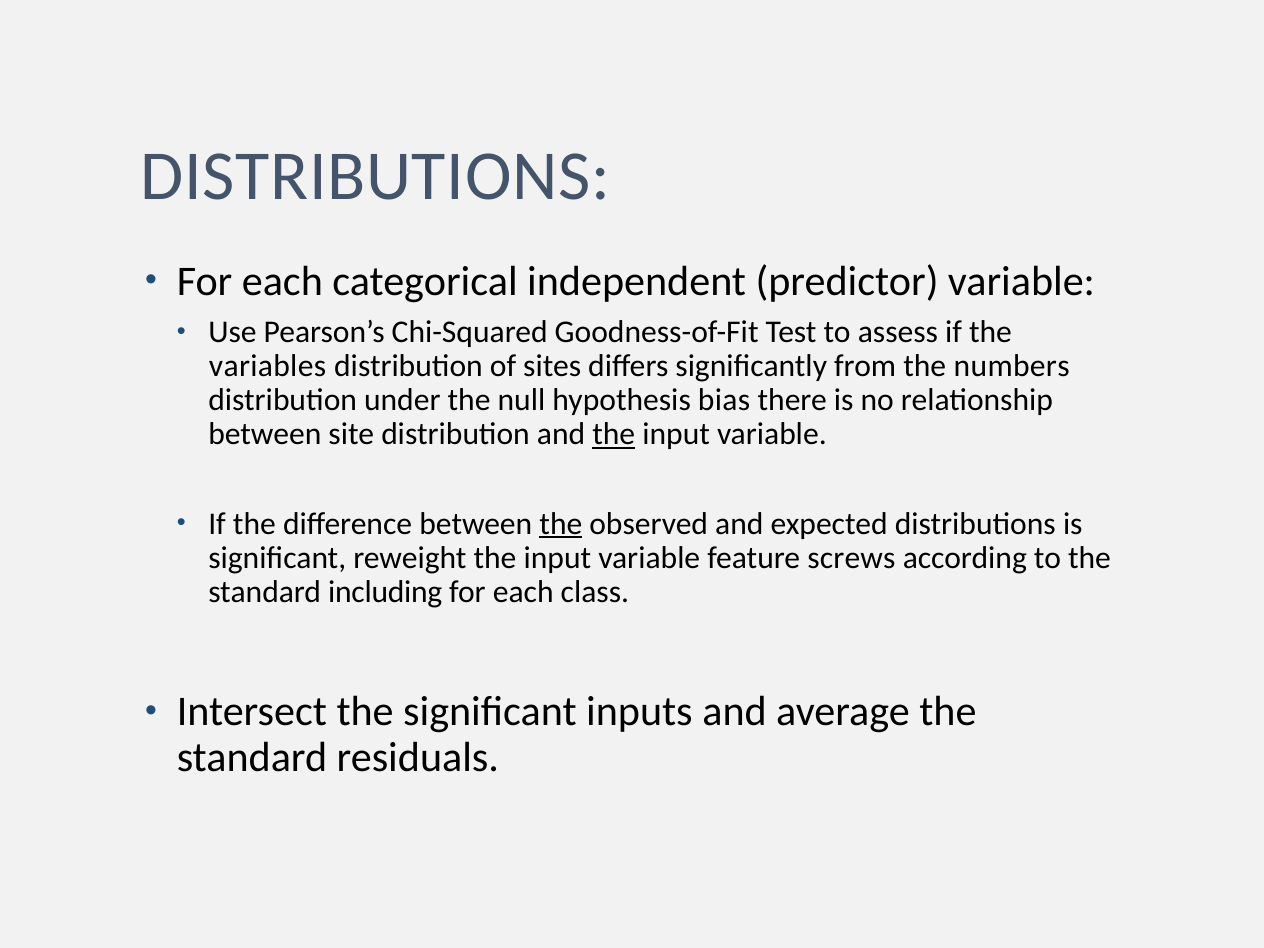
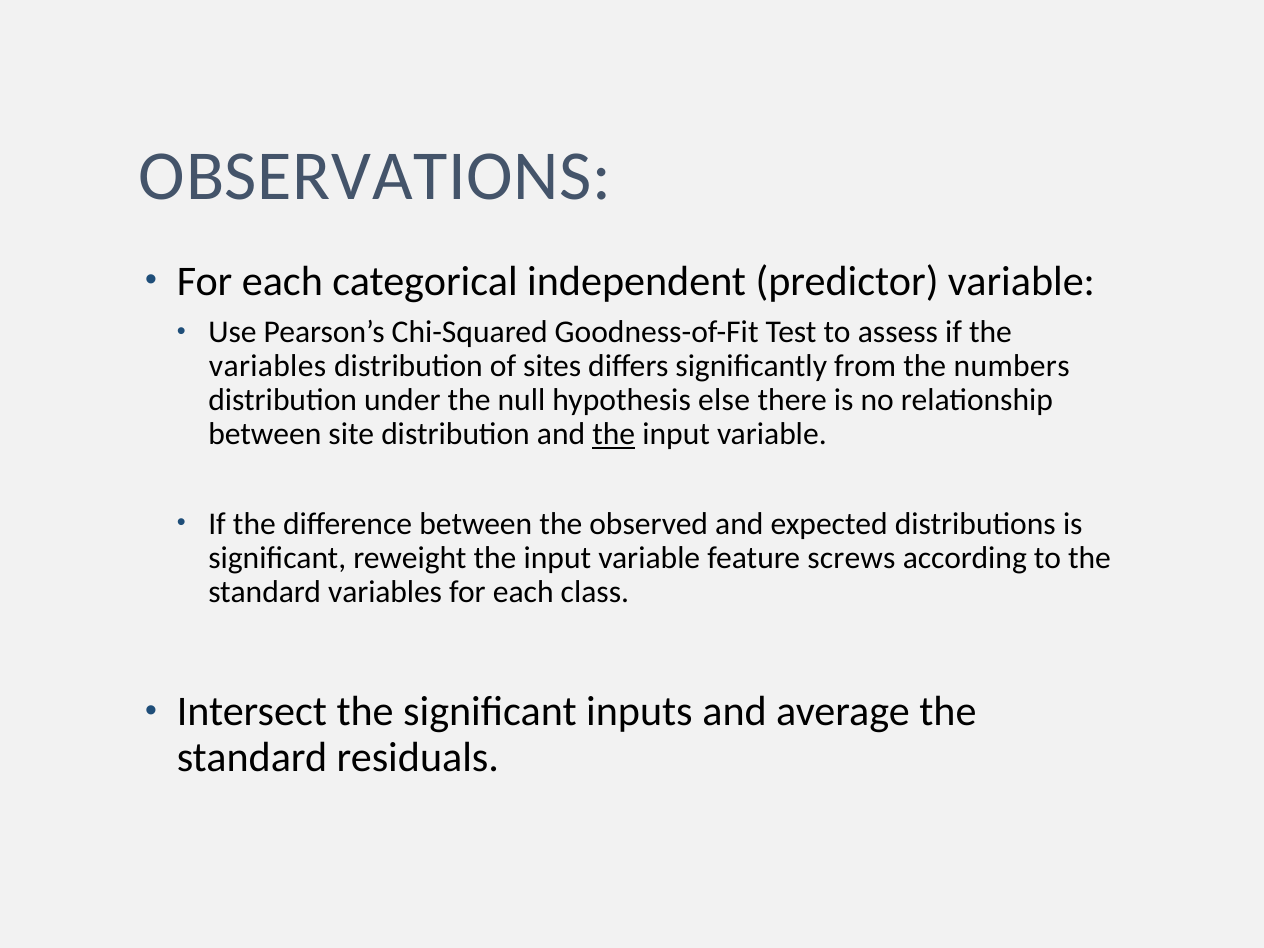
DISTRIBUTIONS at (375, 176): DISTRIBUTIONS -> OBSERVATIONS
bias: bias -> else
the at (561, 524) underline: present -> none
standard including: including -> variables
